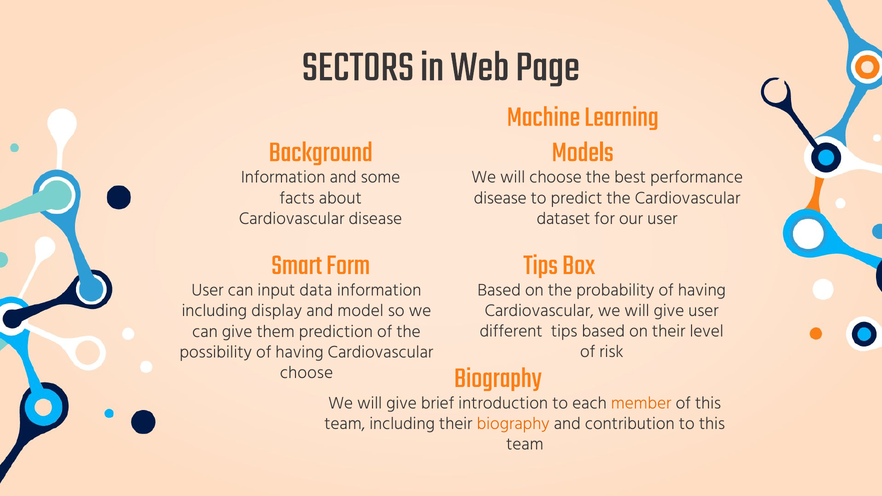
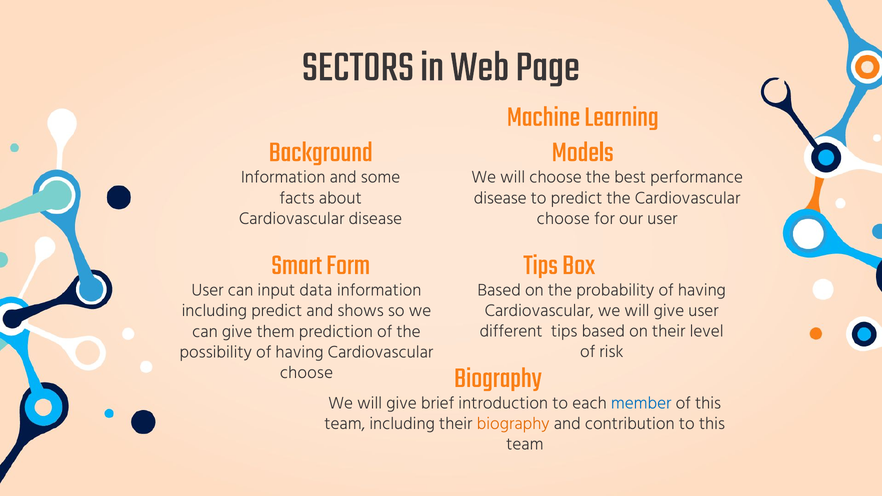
dataset at (563, 219): dataset -> choose
including display: display -> predict
model: model -> shows
member colour: orange -> blue
